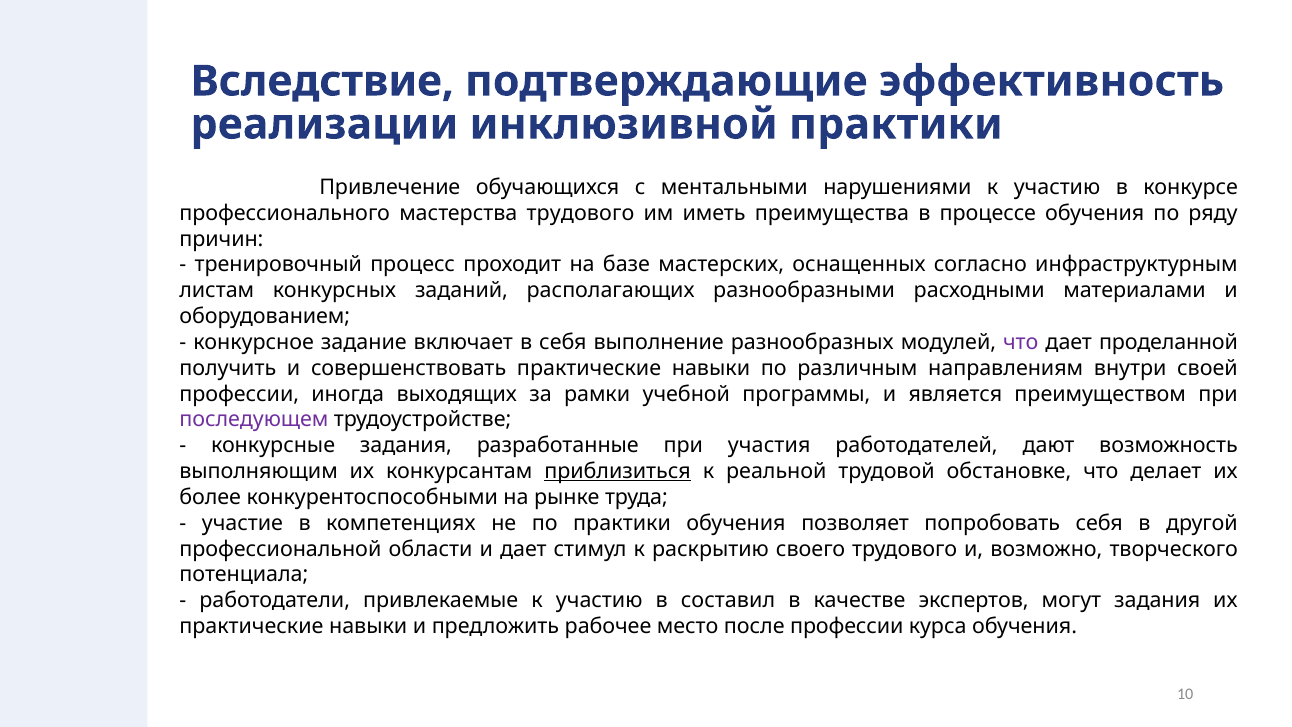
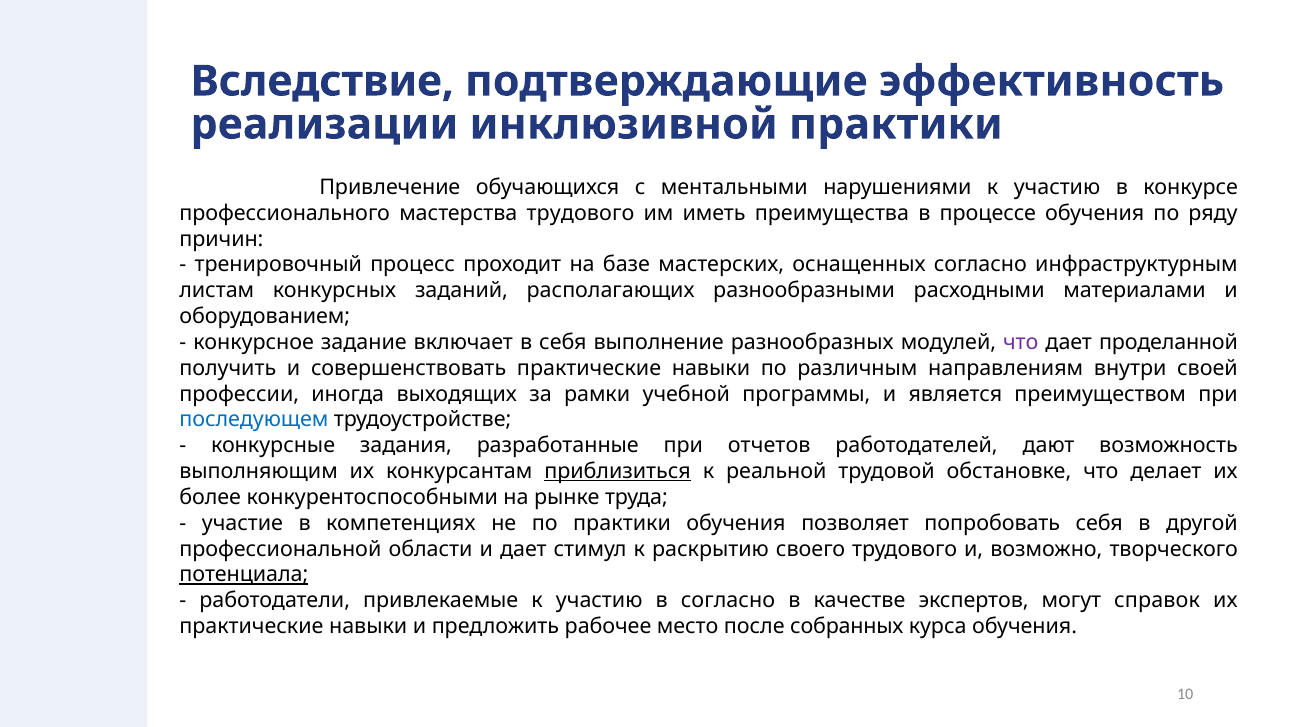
последующем colour: purple -> blue
участия: участия -> отчетов
потенциала underline: none -> present
в составил: составил -> согласно
могут задания: задания -> справок
после профессии: профессии -> собранных
